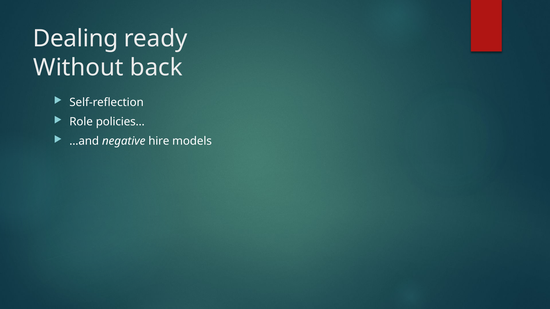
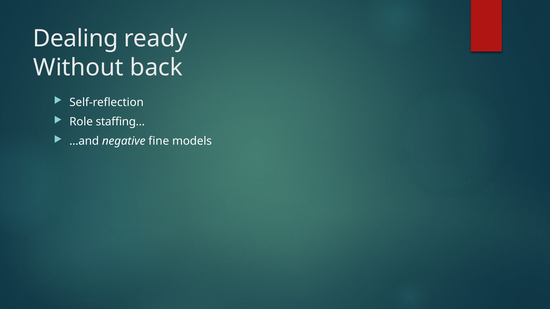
policies…: policies… -> staffing…
hire: hire -> fine
